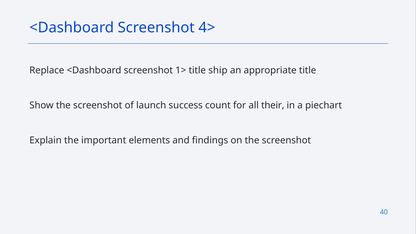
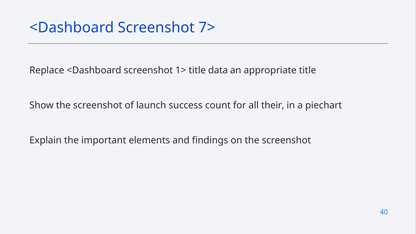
4>: 4> -> 7>
ship: ship -> data
